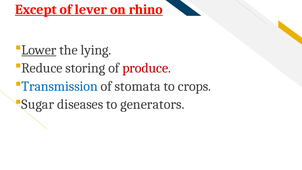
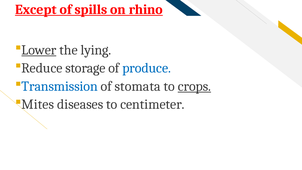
lever: lever -> spills
storing: storing -> storage
produce colour: red -> blue
crops underline: none -> present
Sugar: Sugar -> Mites
generators: generators -> centimeter
